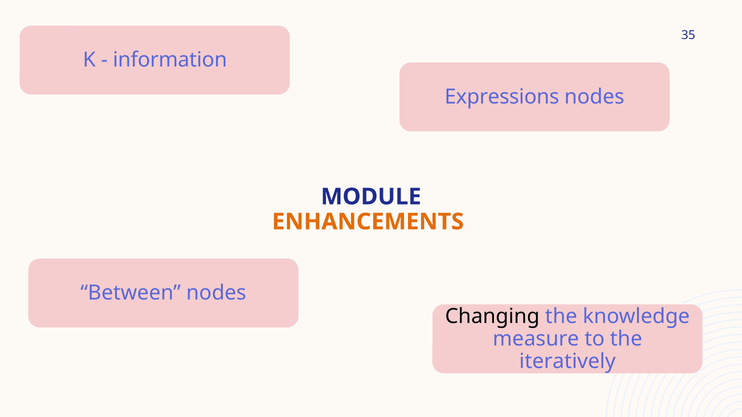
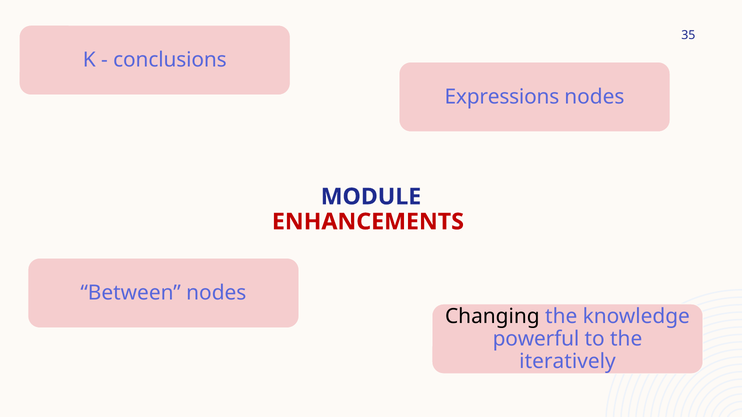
information: information -> conclusions
ENHANCEMENTS colour: orange -> red
measure: measure -> powerful
